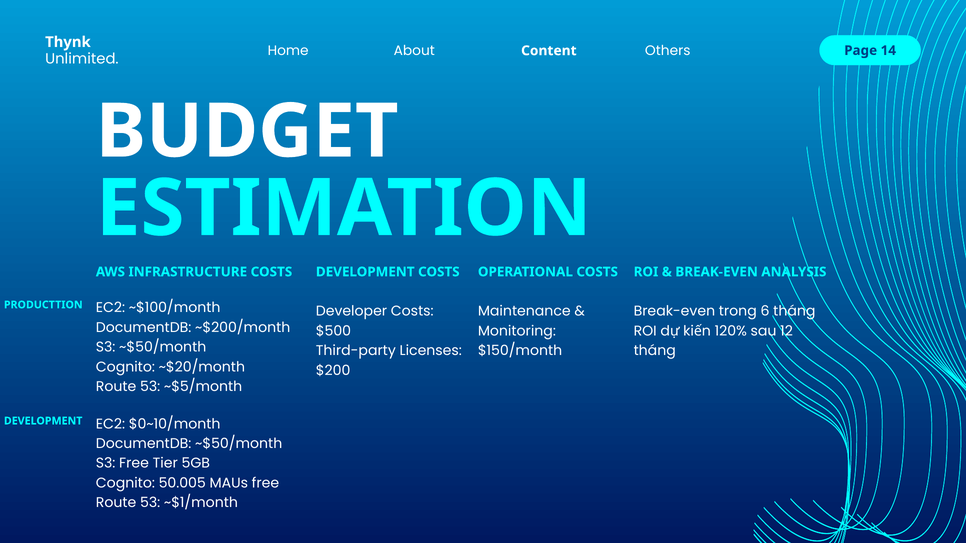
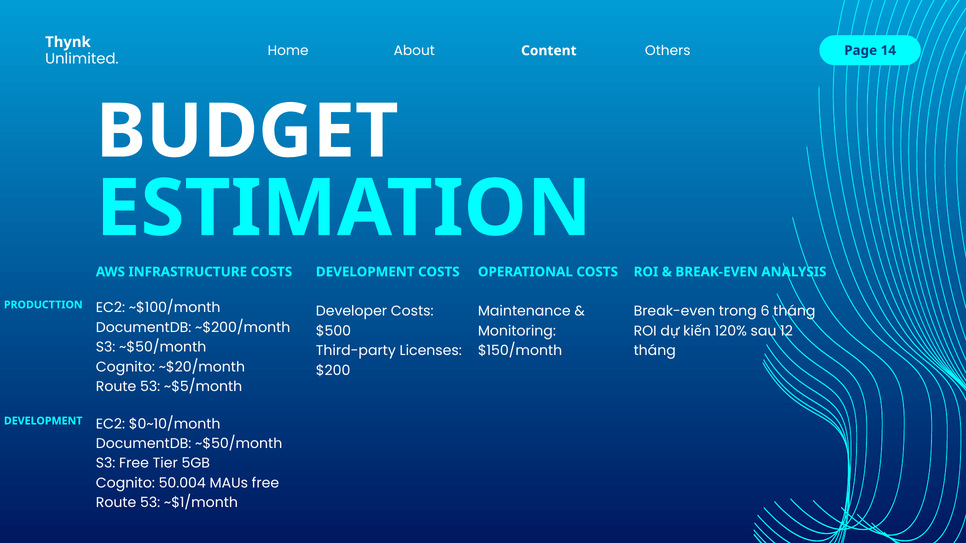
50.005: 50.005 -> 50.004
